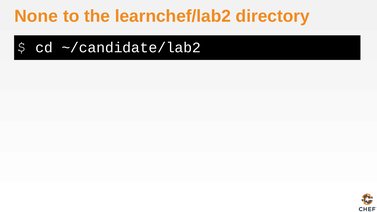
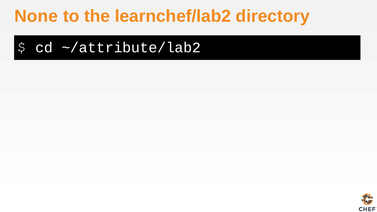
~/candidate/lab2: ~/candidate/lab2 -> ~/attribute/lab2
